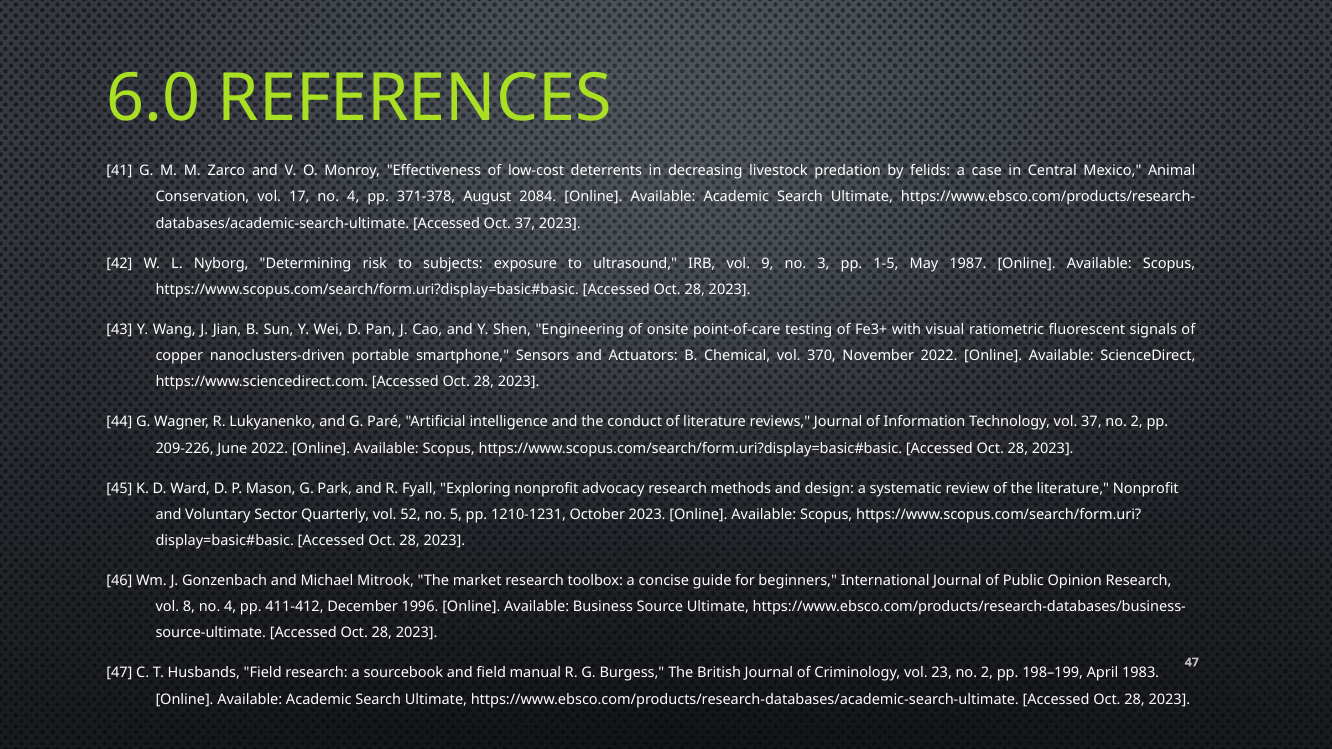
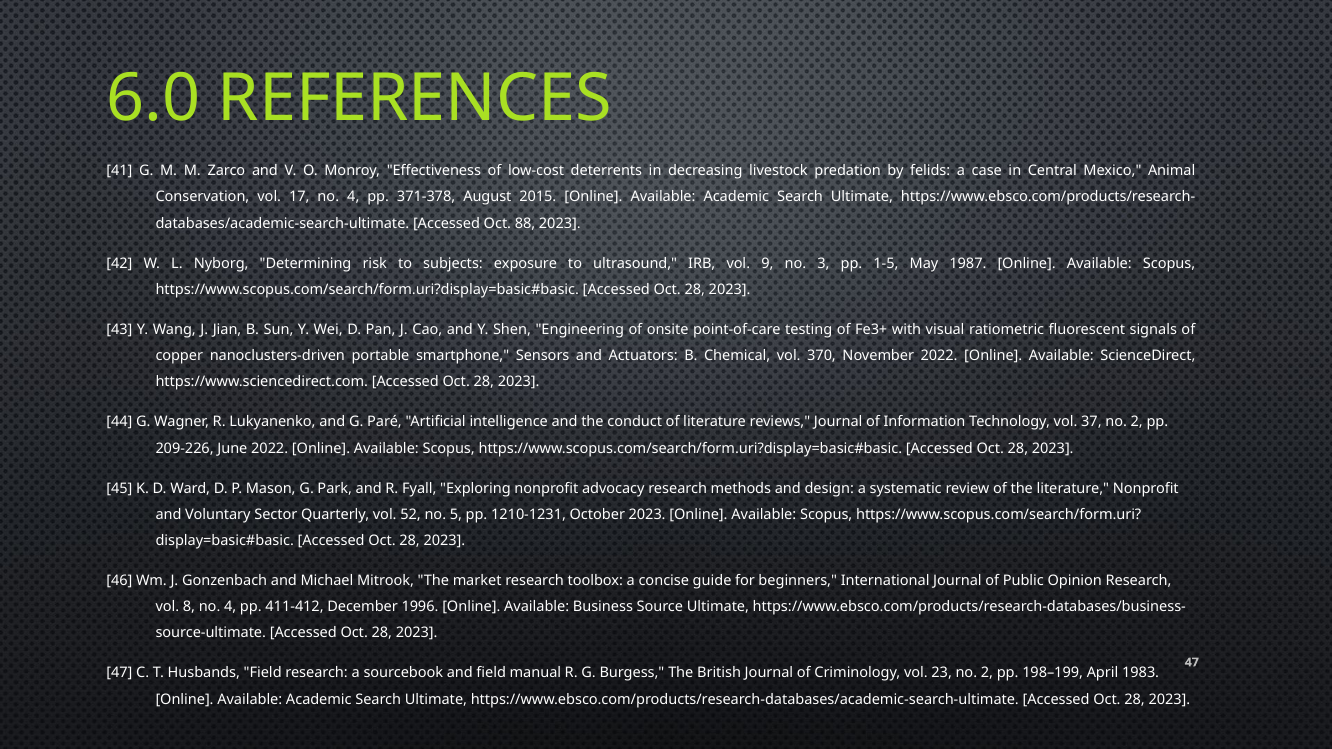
2084: 2084 -> 2015
Oct 37: 37 -> 88
